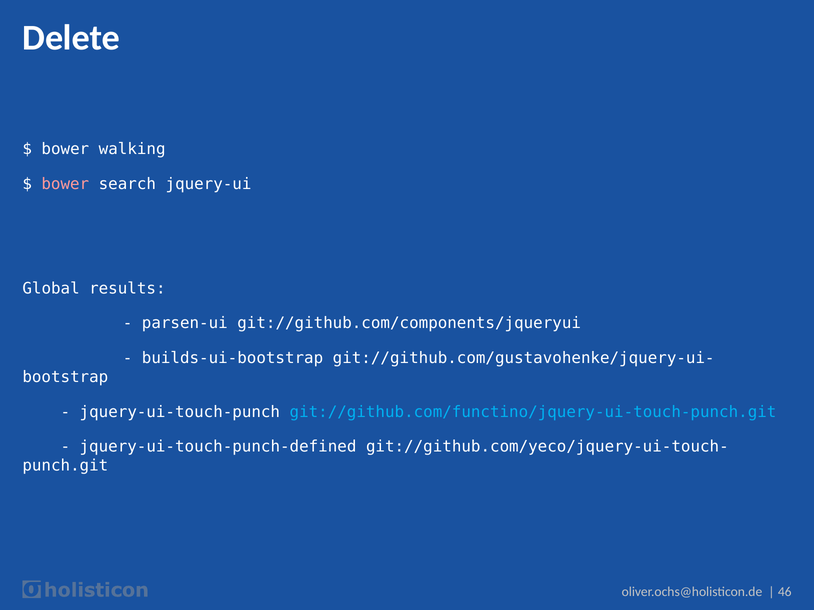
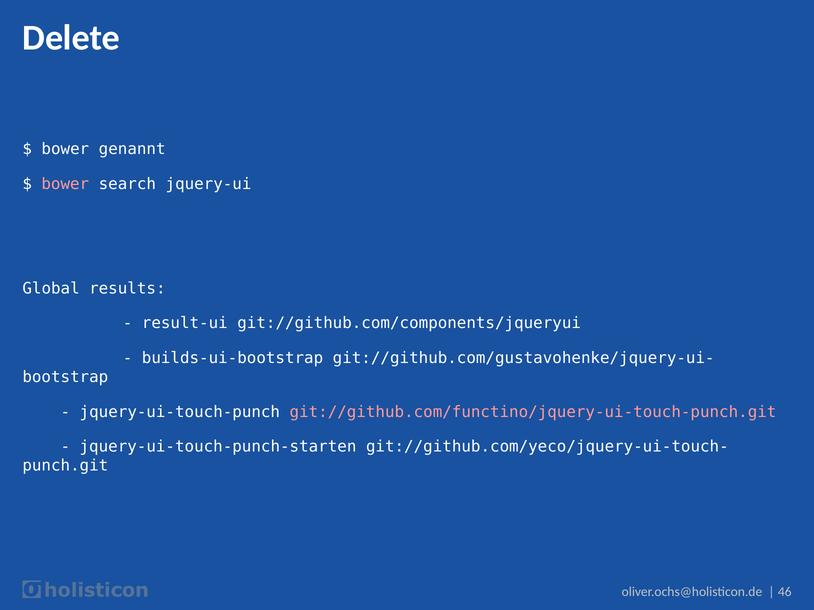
walking: walking -> genannt
parsen-ui: parsen-ui -> result-ui
git://github.com/functino/jquery-ui-touch-punch.git colour: light blue -> pink
jquery-ui-touch-punch-defined: jquery-ui-touch-punch-defined -> jquery-ui-touch-punch-starten
